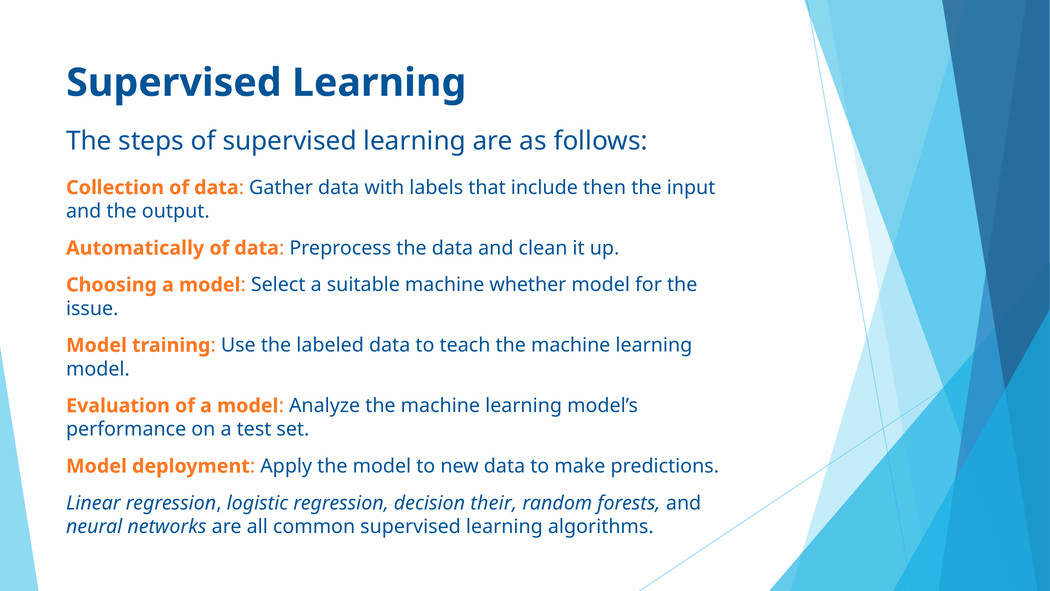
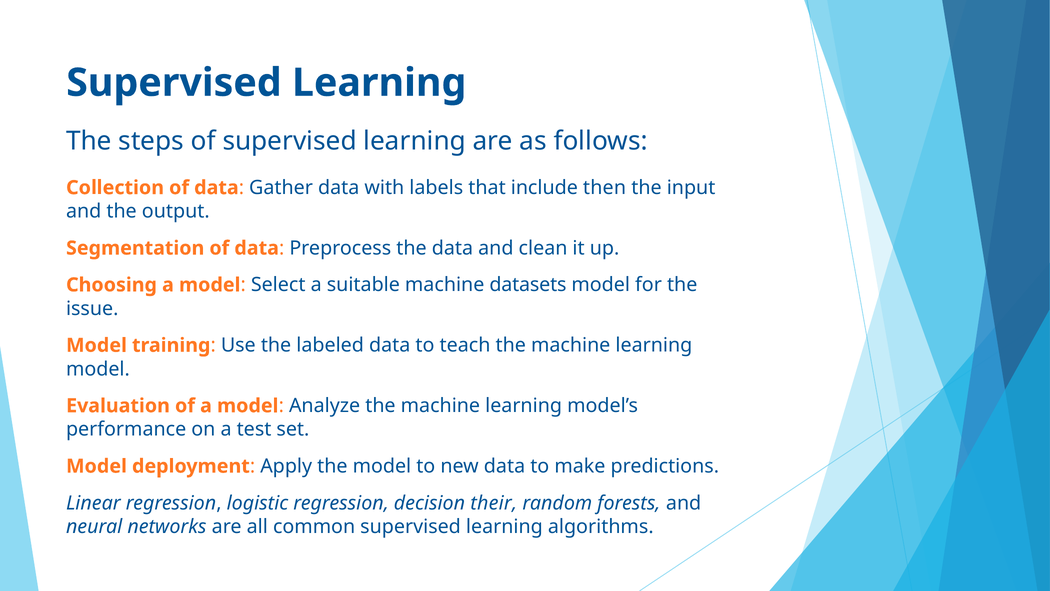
Automatically: Automatically -> Segmentation
whether: whether -> datasets
